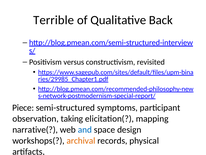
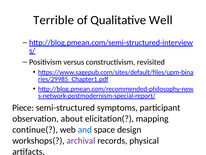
Back: Back -> Well
taking: taking -> about
narrative(: narrative( -> continue(
archival colour: orange -> purple
